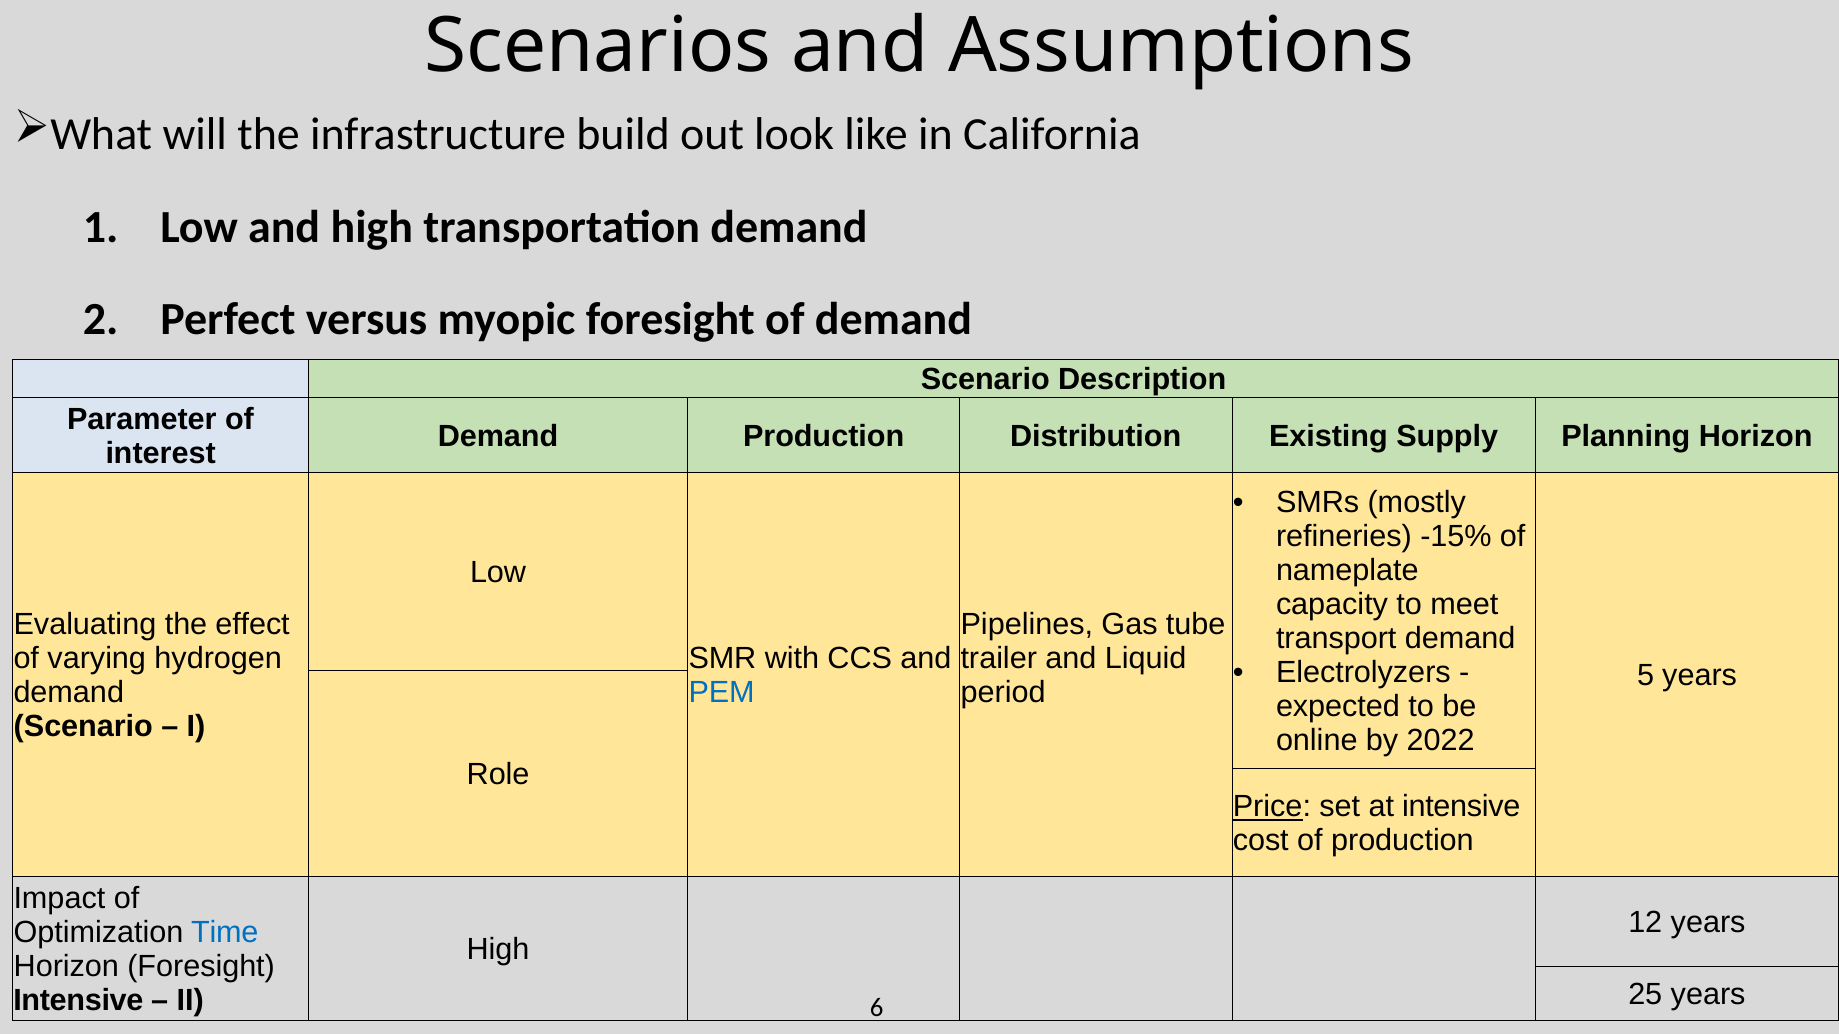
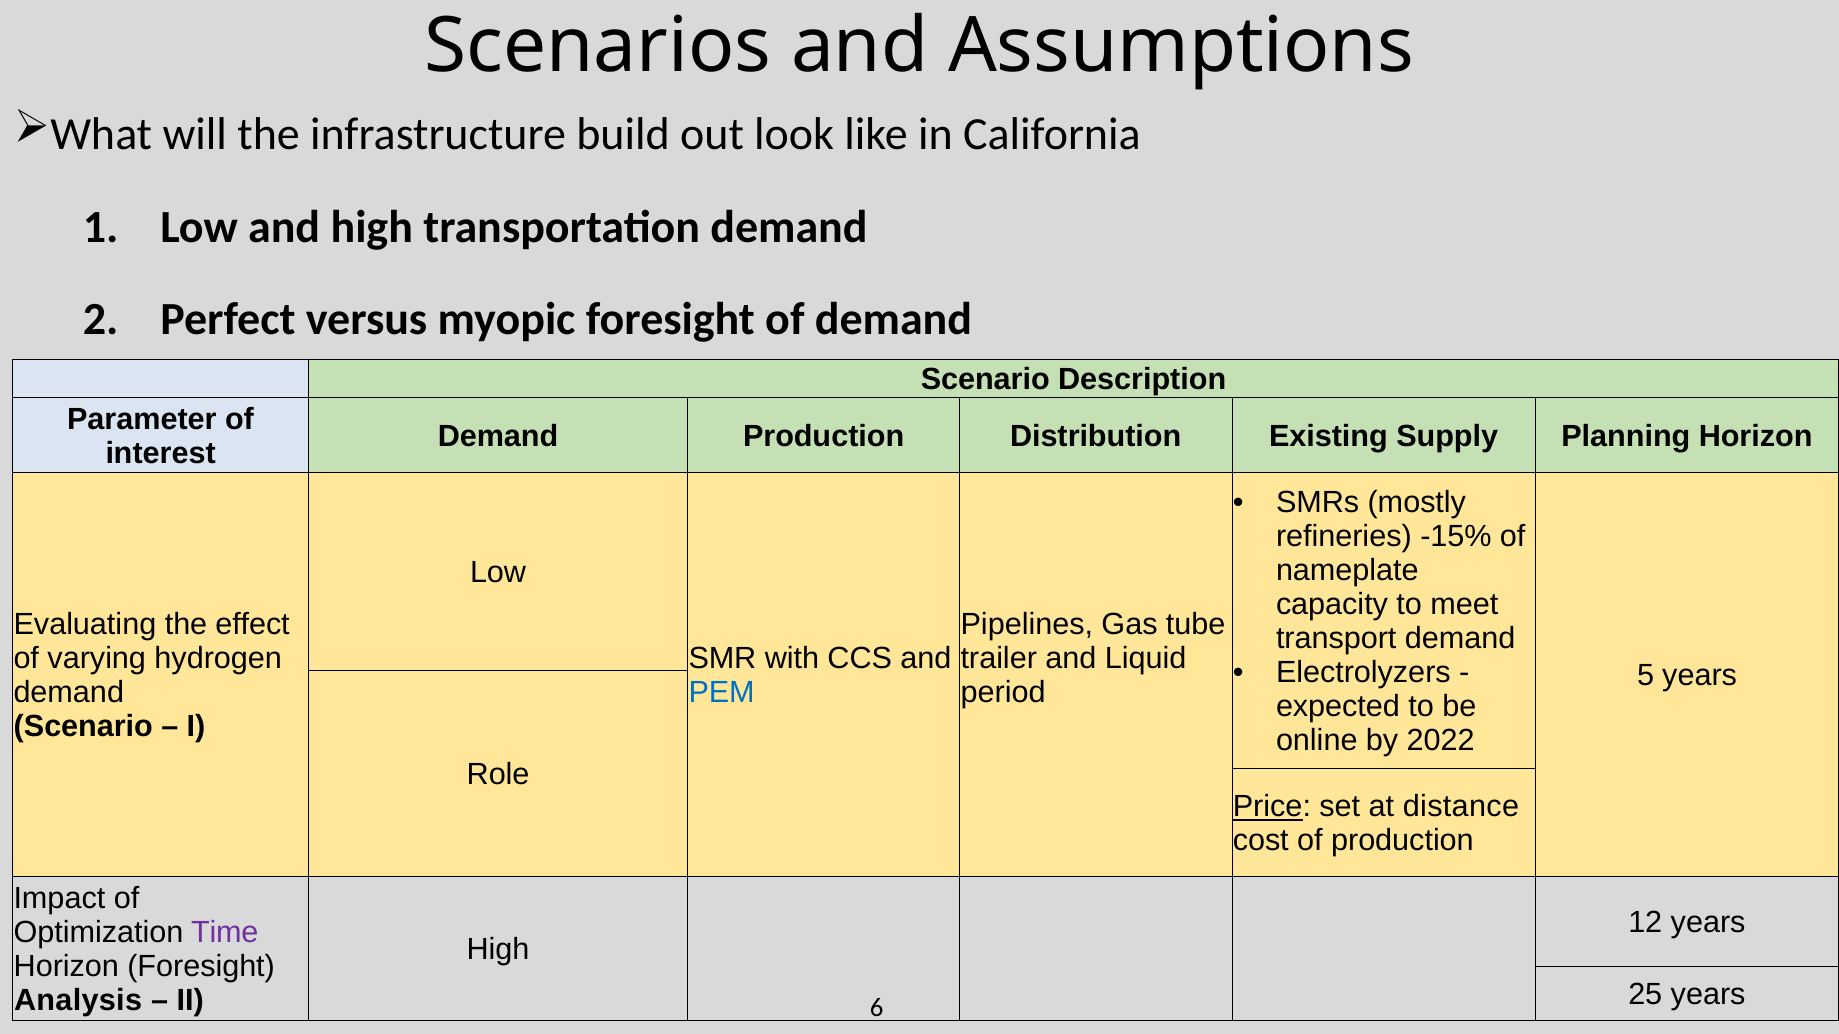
at intensive: intensive -> distance
Time colour: blue -> purple
Intensive at (78, 1001): Intensive -> Analysis
